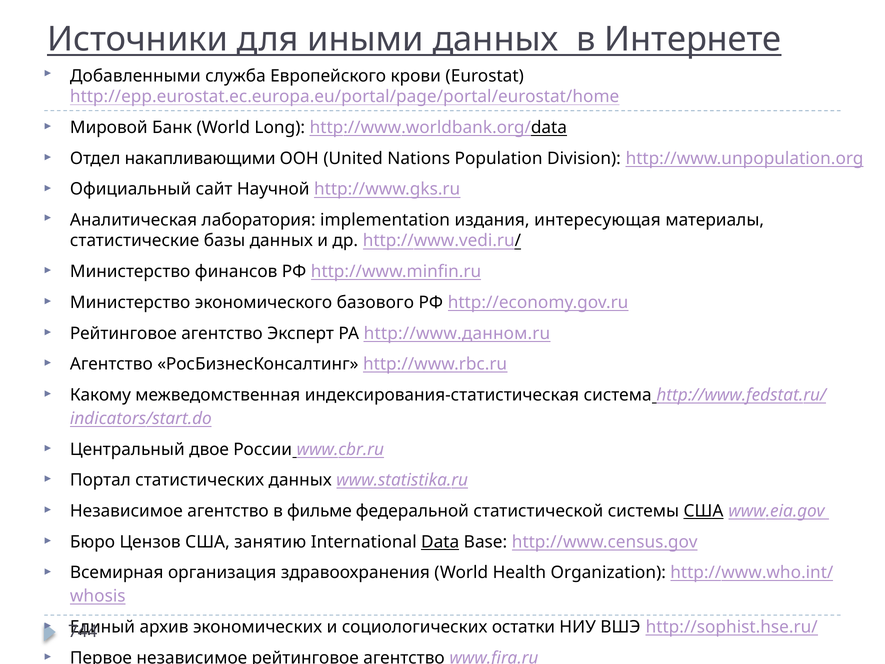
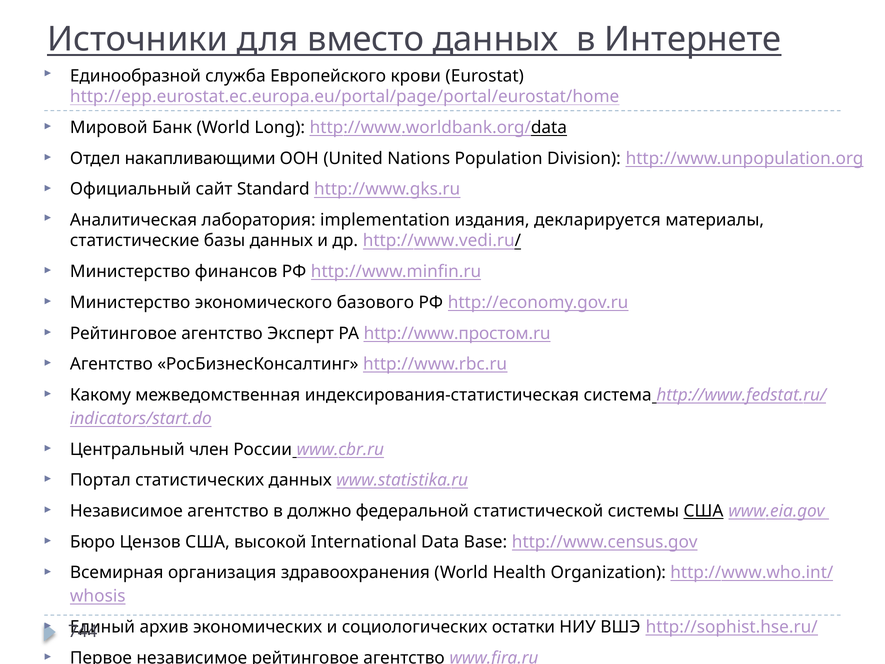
иными: иными -> вместо
Добавленными: Добавленными -> Единообразной
Научной: Научной -> Standard
интересующая: интересующая -> декларируется
http://www.данном.ru: http://www.данном.ru -> http://www.простом.ru
двое: двое -> член
фильме: фильме -> должно
занятию: занятию -> высокой
Data underline: present -> none
